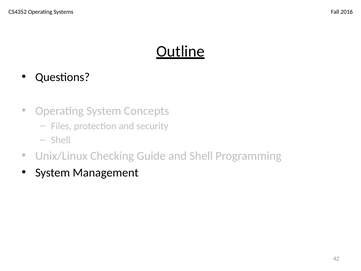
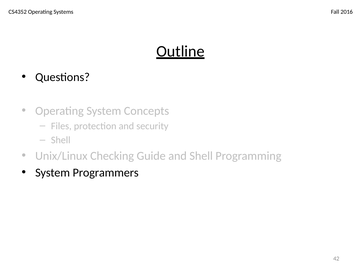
Management: Management -> Programmers
